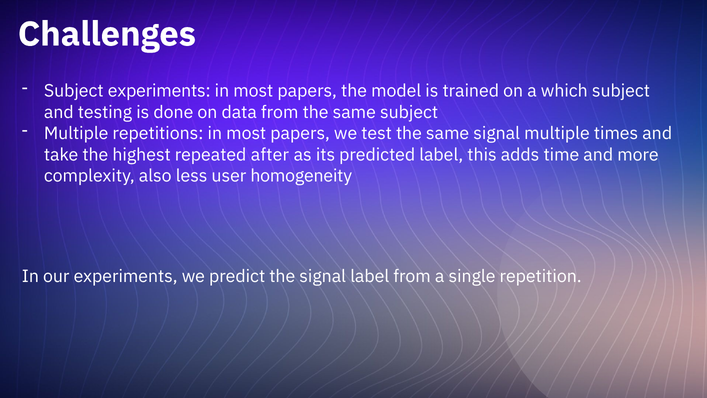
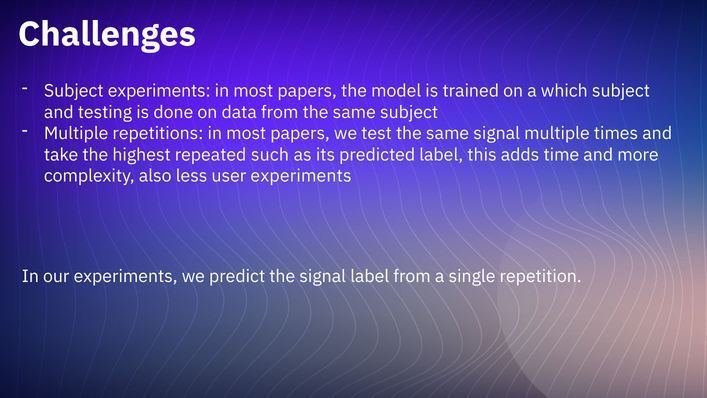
after: after -> such
user homogeneity: homogeneity -> experiments
